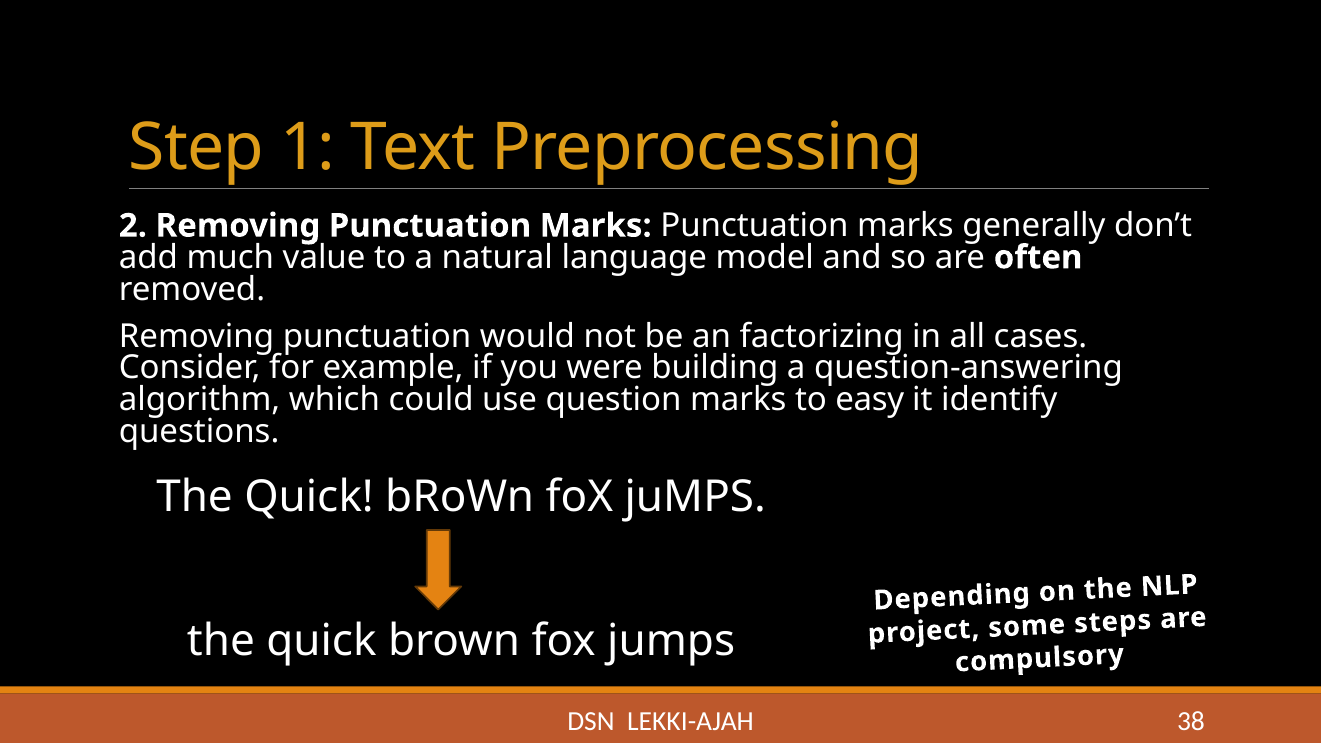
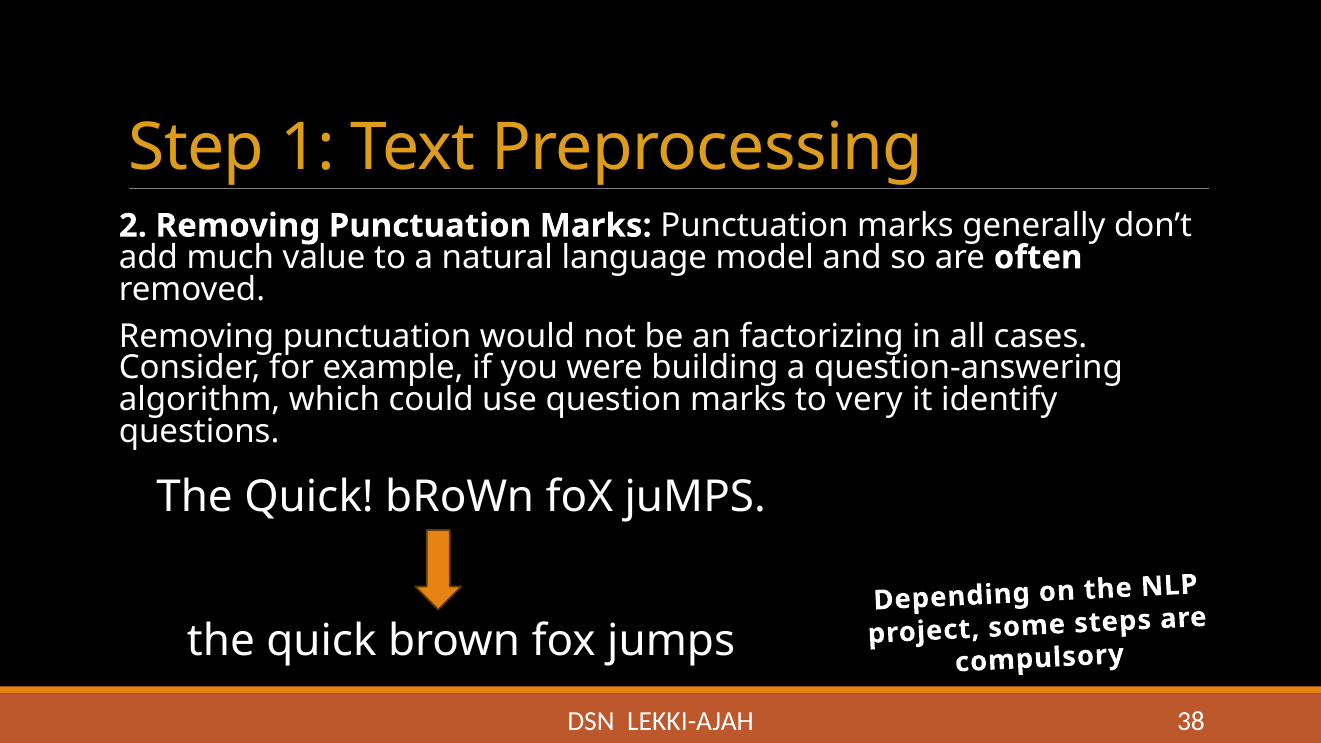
easy: easy -> very
